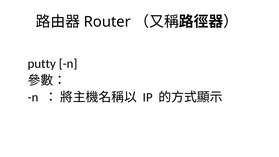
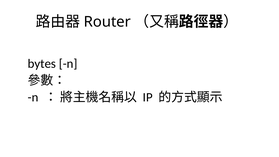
putty: putty -> bytes
